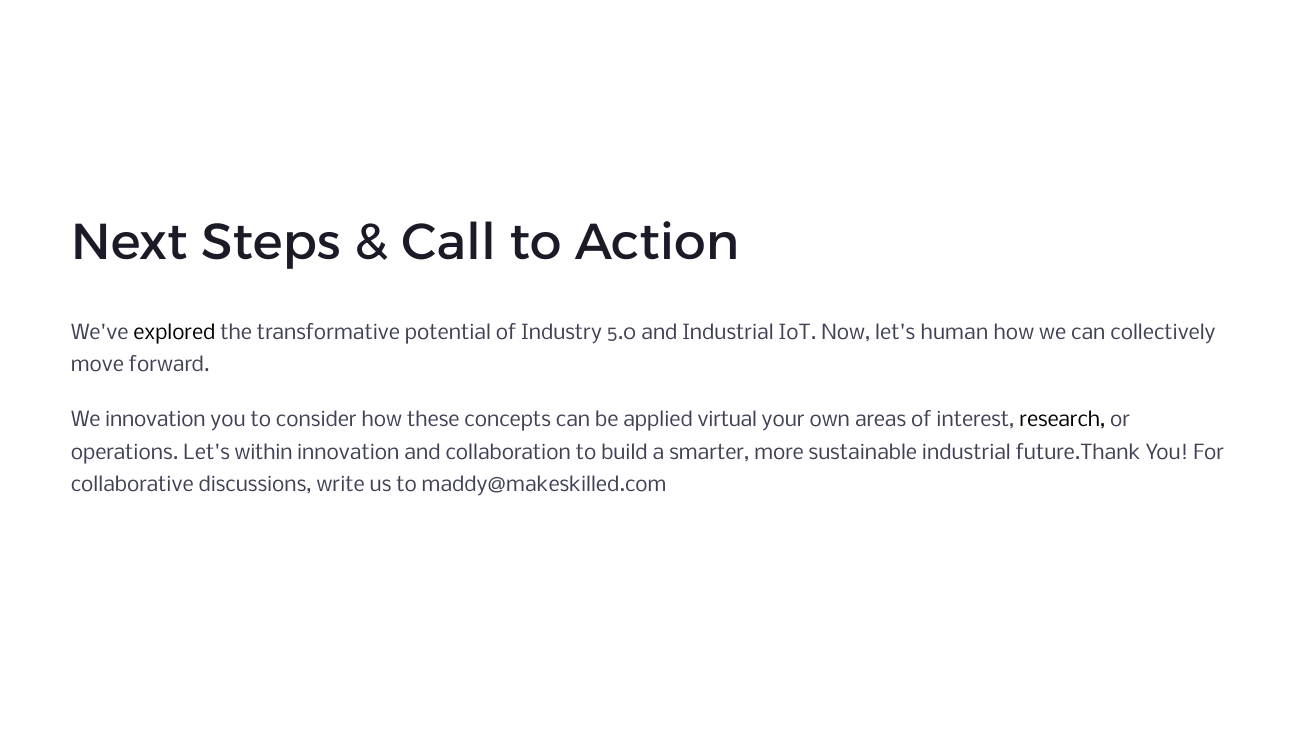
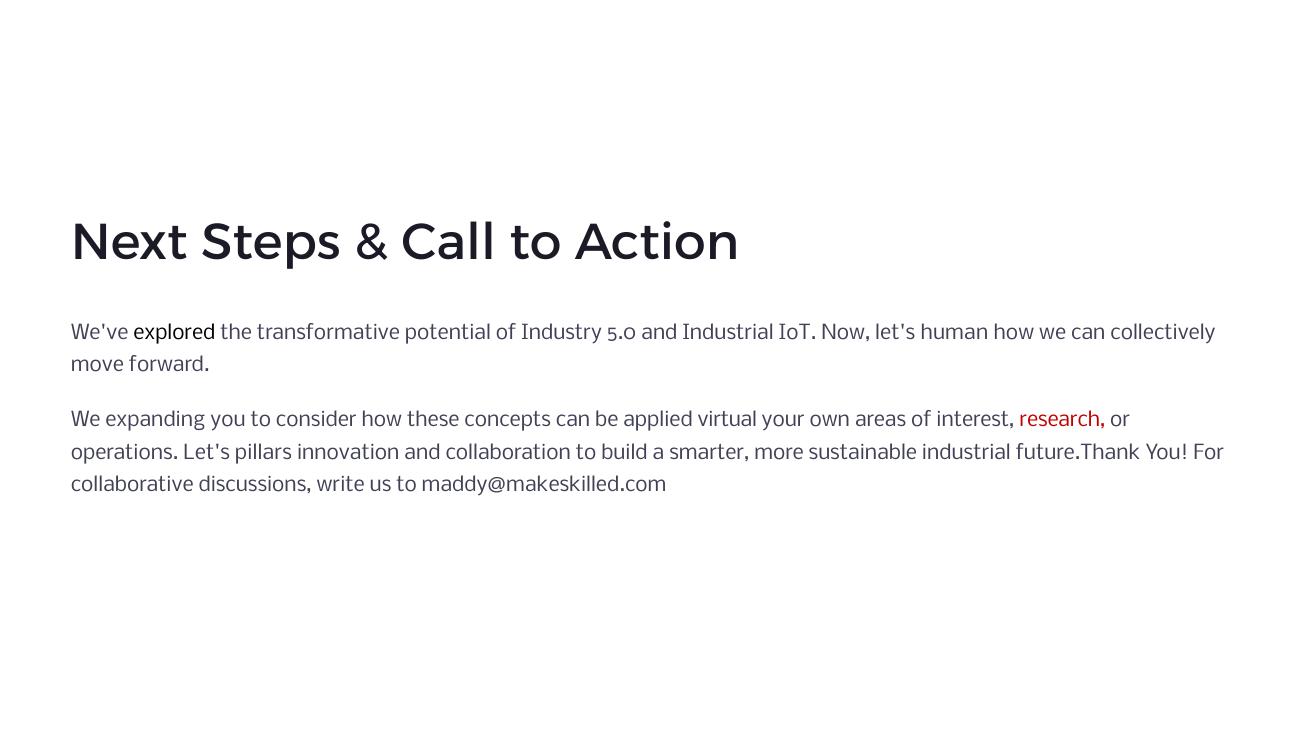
We innovation: innovation -> expanding
research colour: black -> red
within: within -> pillars
